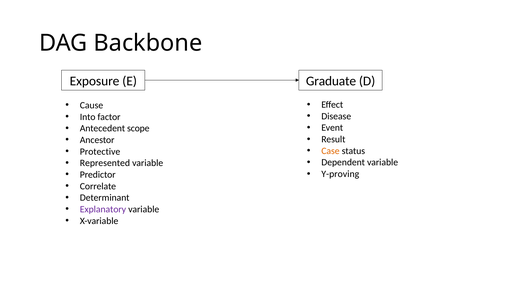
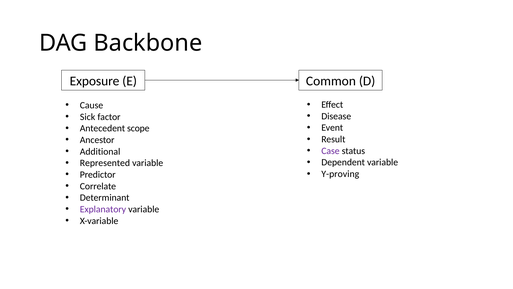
Graduate: Graduate -> Common
Into: Into -> Sick
Case colour: orange -> purple
Protective: Protective -> Additional
